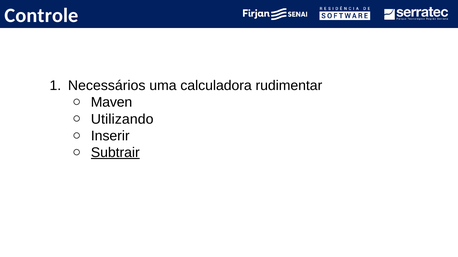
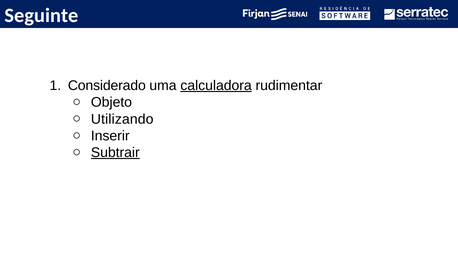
Controle: Controle -> Seguinte
Necessários: Necessários -> Considerado
calculadora underline: none -> present
Maven: Maven -> Objeto
